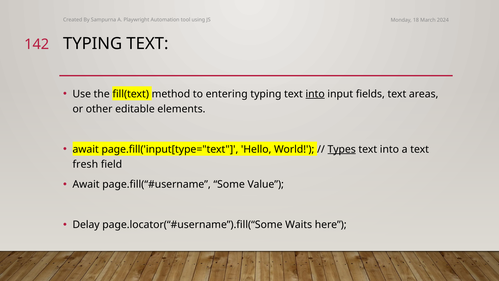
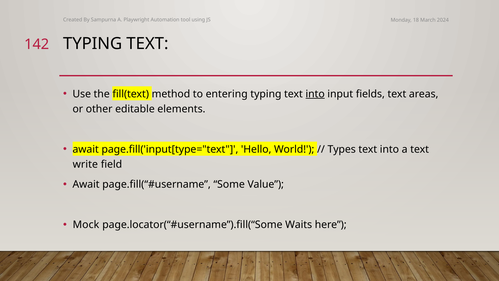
Types underline: present -> none
fresh: fresh -> write
Delay: Delay -> Mock
